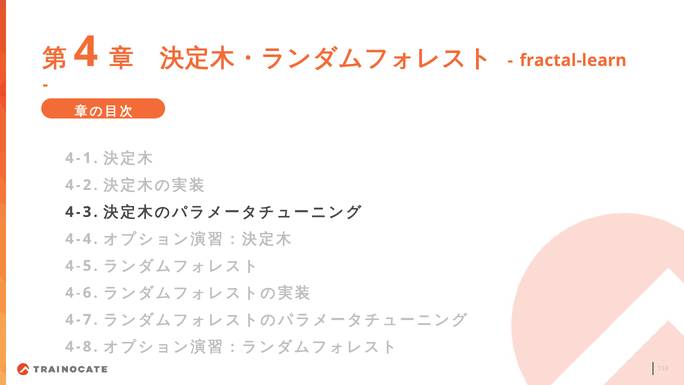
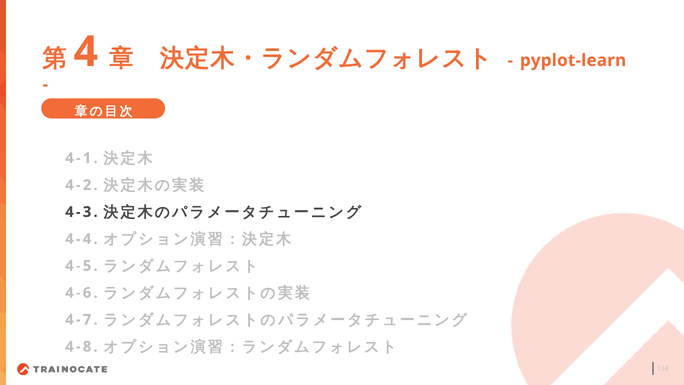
fractal-learn: fractal-learn -> pyplot-learn
